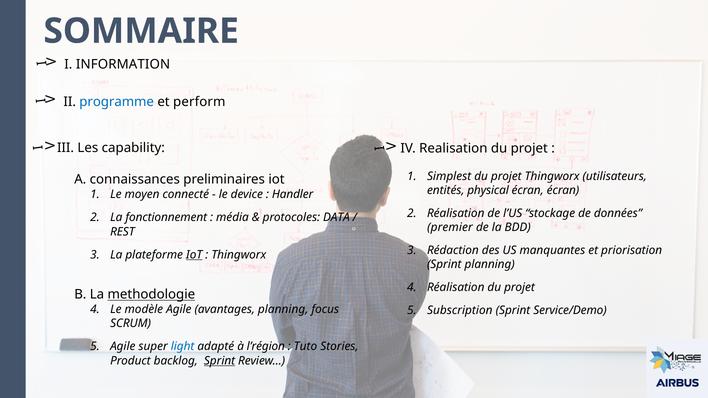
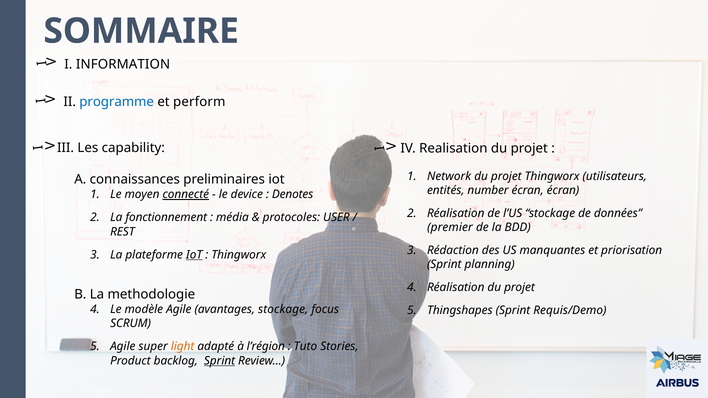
Simplest: Simplest -> Network
physical: physical -> number
connecté underline: none -> present
Handler: Handler -> Denotes
DATA: DATA -> USER
methodologie underline: present -> none
avantages planning: planning -> stockage
Subscription: Subscription -> Thingshapes
Service/Demo: Service/Demo -> Requis/Demo
light colour: blue -> orange
